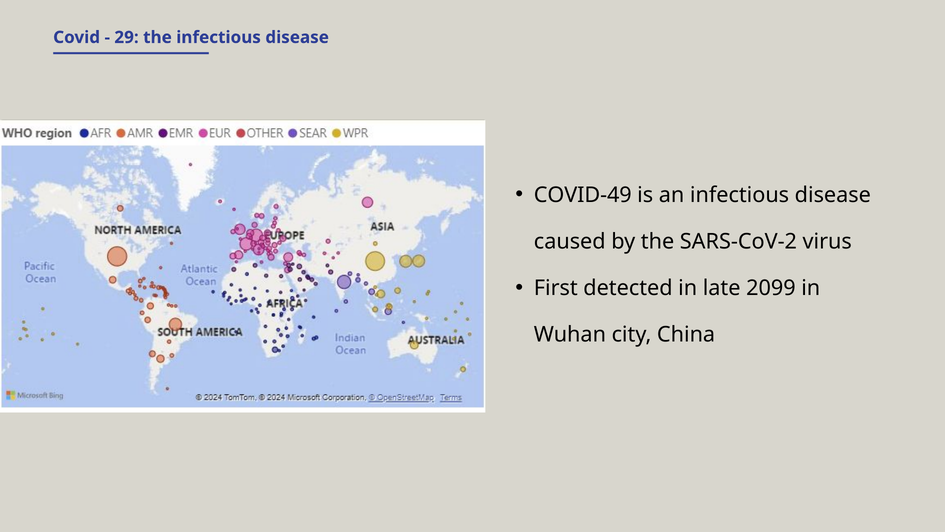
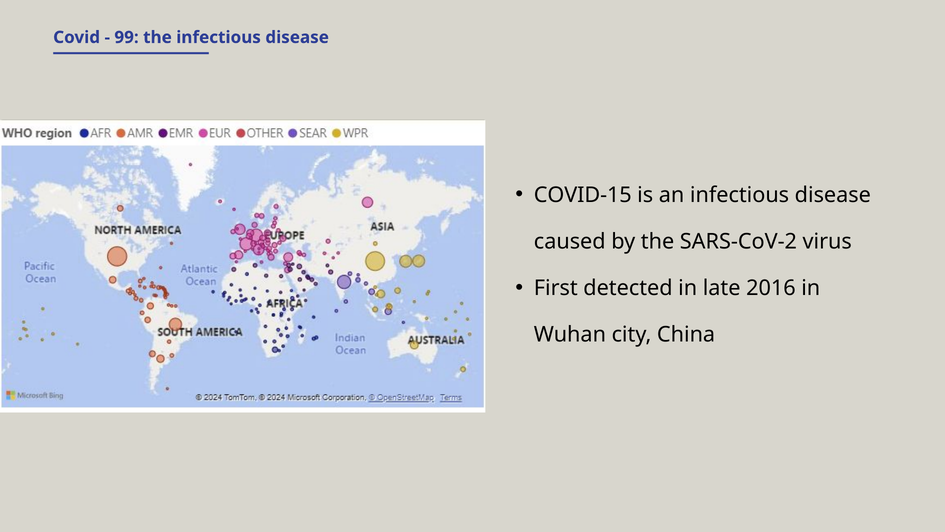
29: 29 -> 99
COVID-49: COVID-49 -> COVID-15
2099: 2099 -> 2016
